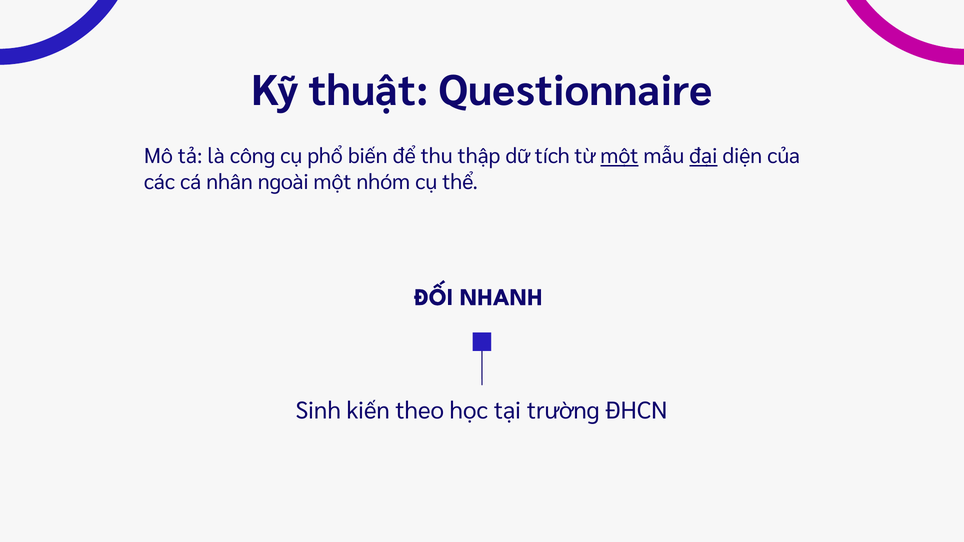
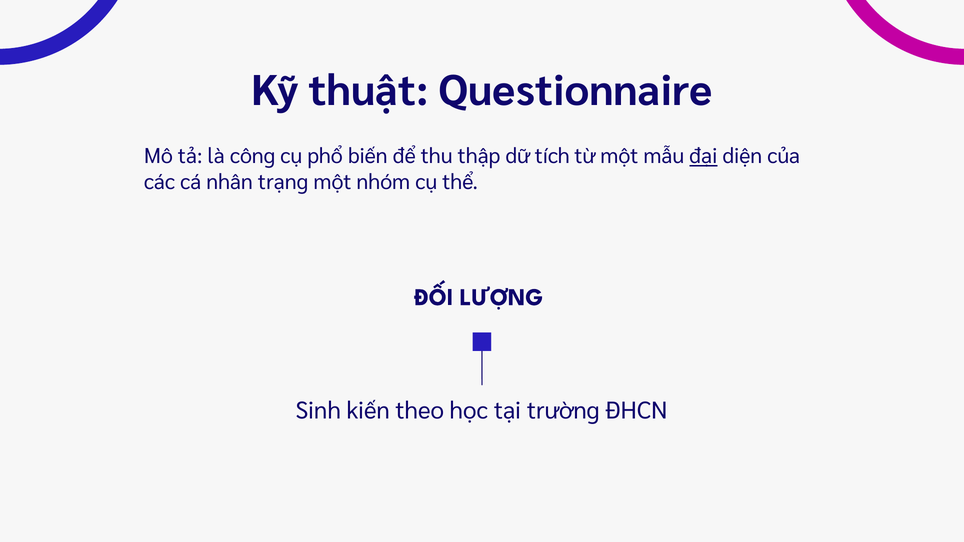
một at (619, 157) underline: present -> none
ngoài: ngoài -> trạng
NHANH: NHANH -> LƯỢNG
